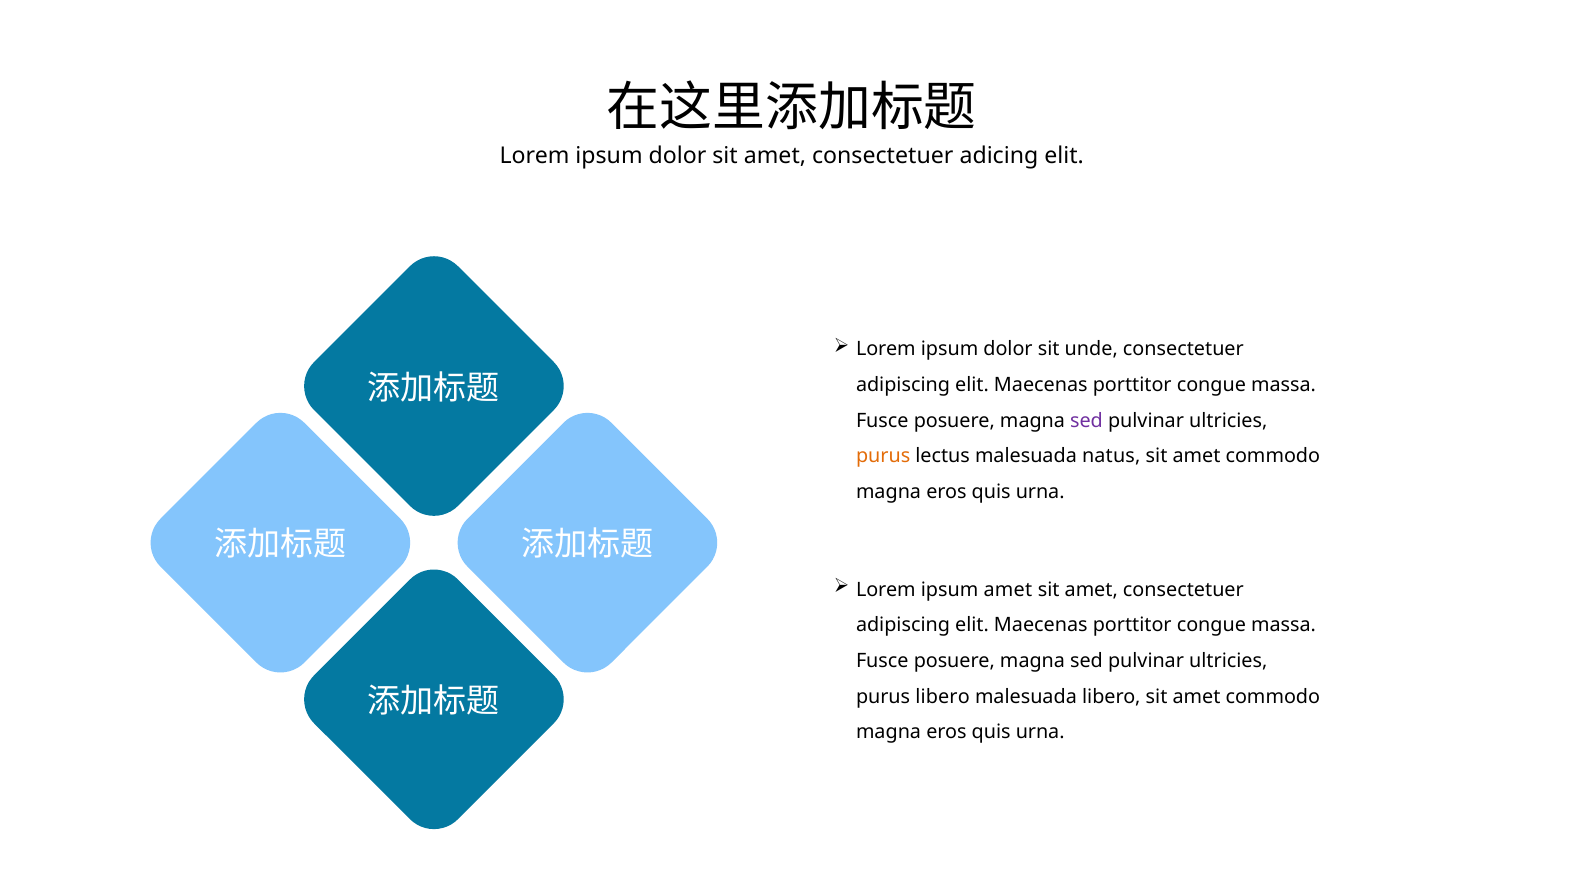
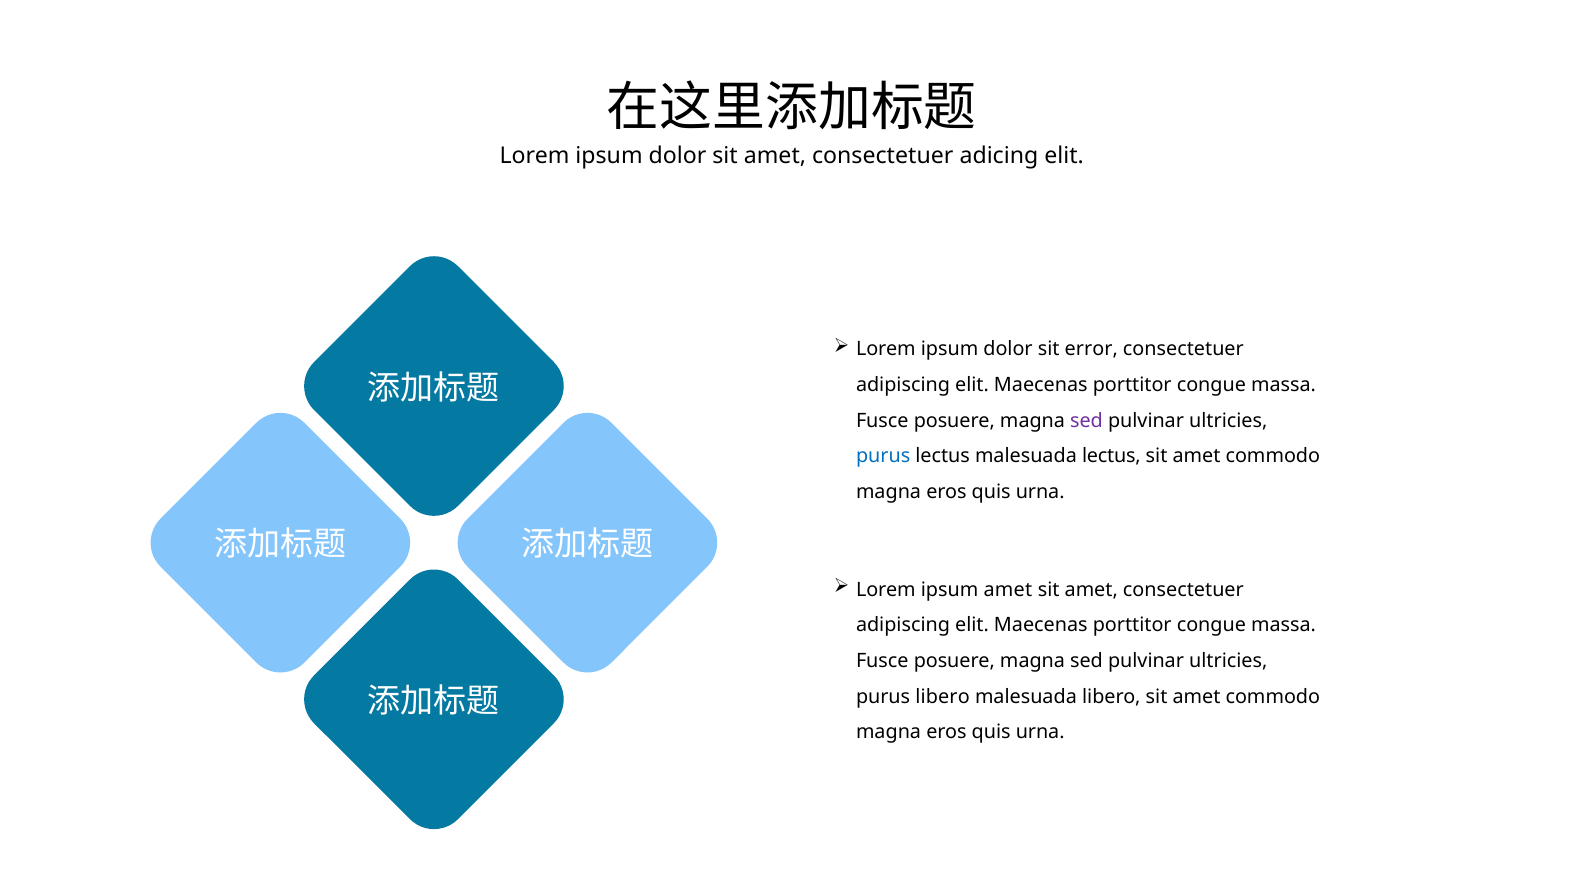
unde: unde -> error
purus at (883, 456) colour: orange -> blue
malesuada natus: natus -> lectus
